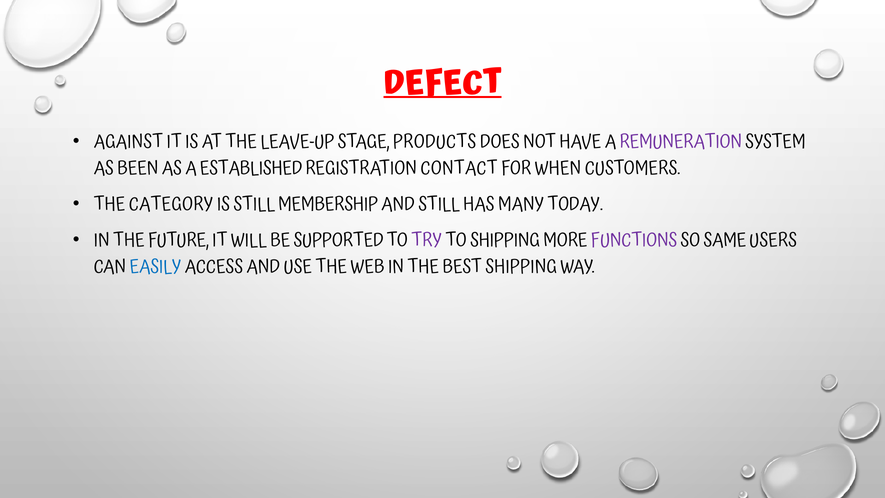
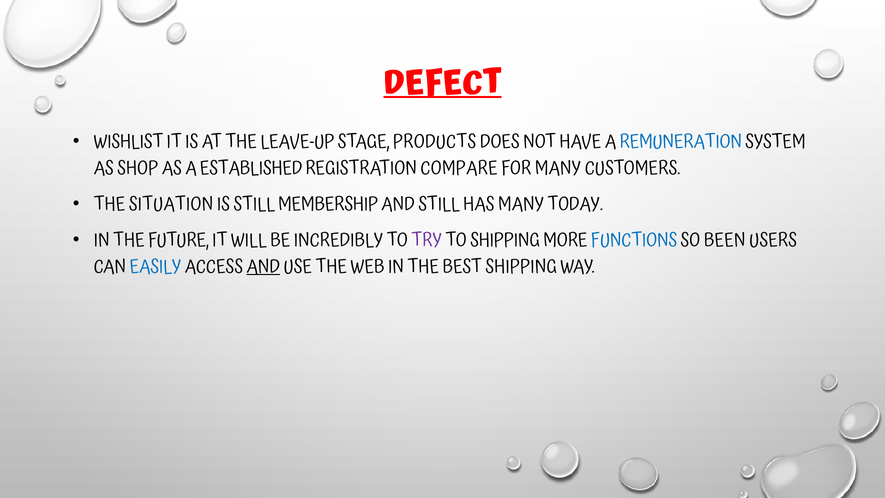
AGAINST: AGAINST -> WISHLIST
REMUNERATION colour: purple -> blue
BEEN: BEEN -> SHOP
CONTACT: CONTACT -> COMPARE
FOR WHEN: WHEN -> MANY
CATEGORY: CATEGORY -> SITUATION
SUPPORTED: SUPPORTED -> INCREDIBLY
FUNCTIONS colour: purple -> blue
SAME: SAME -> BEEN
AND at (263, 266) underline: none -> present
